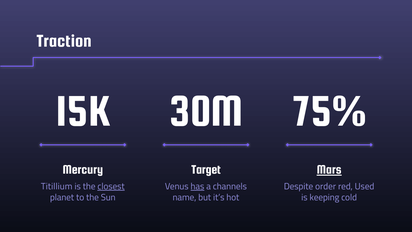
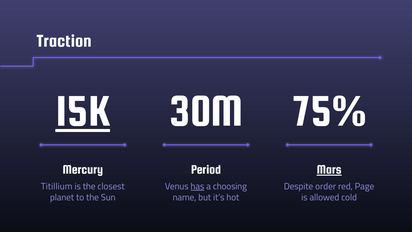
15K underline: none -> present
Target: Target -> Period
closest underline: present -> none
channels: channels -> choosing
Used: Used -> Page
keeping: keeping -> allowed
